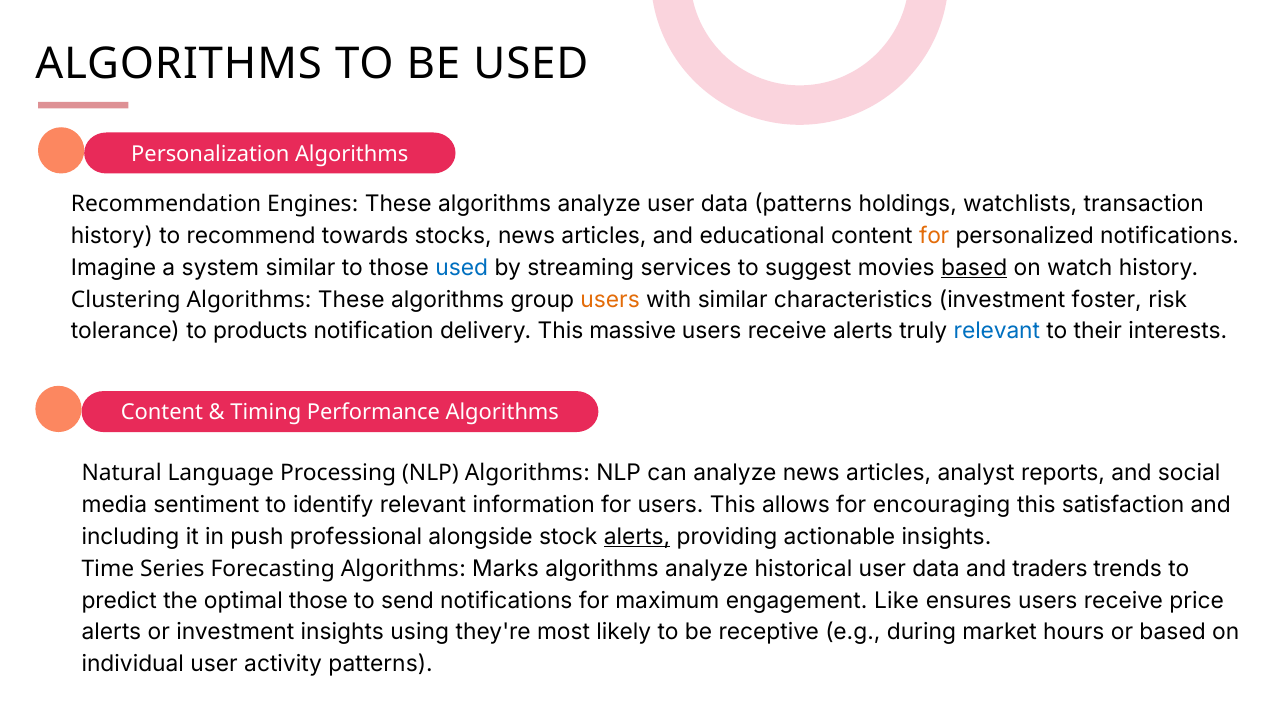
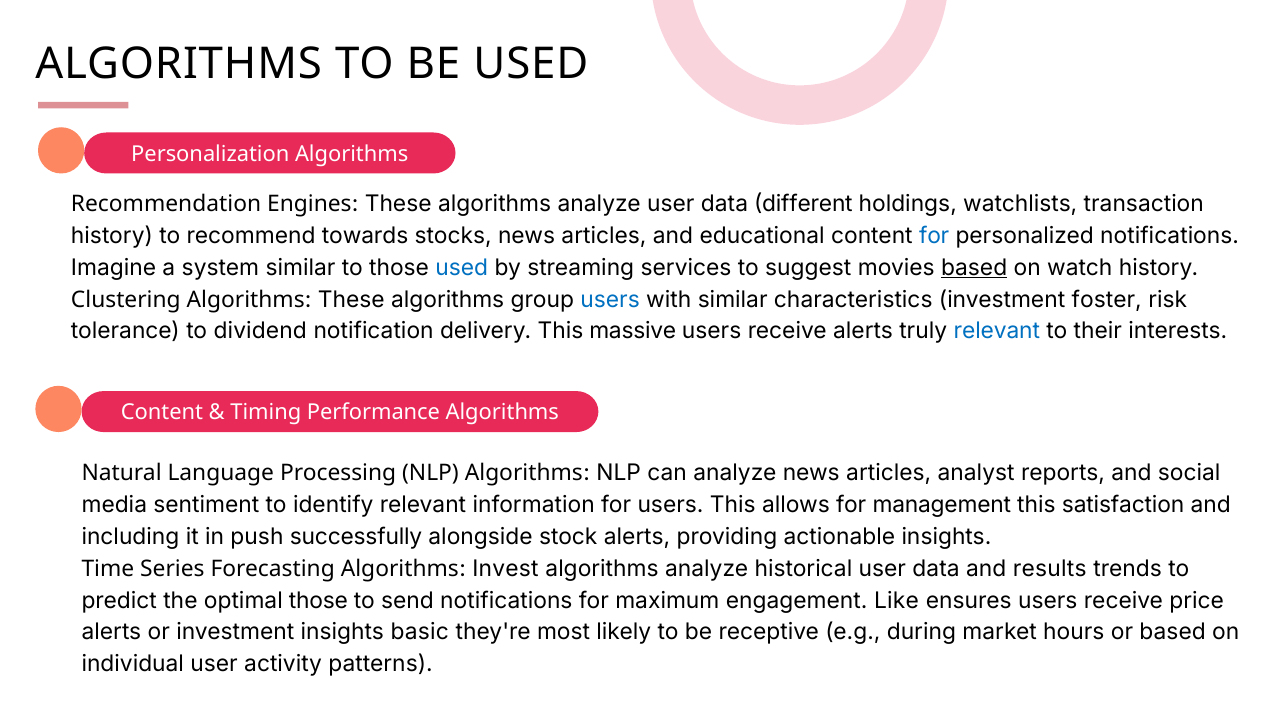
data patterns: patterns -> different
for at (934, 236) colour: orange -> blue
users at (610, 299) colour: orange -> blue
products: products -> dividend
encouraging: encouraging -> management
professional: professional -> successfully
alerts at (637, 537) underline: present -> none
Marks: Marks -> Invest
traders: traders -> results
using: using -> basic
